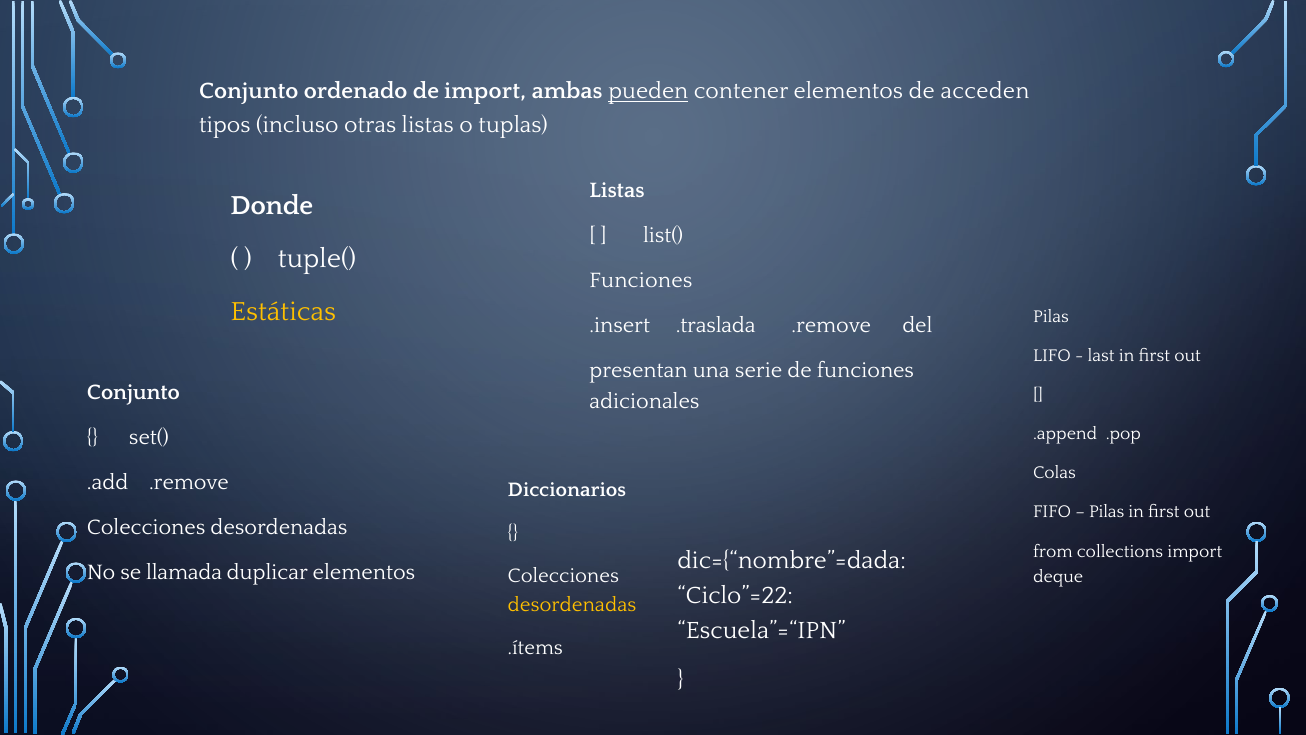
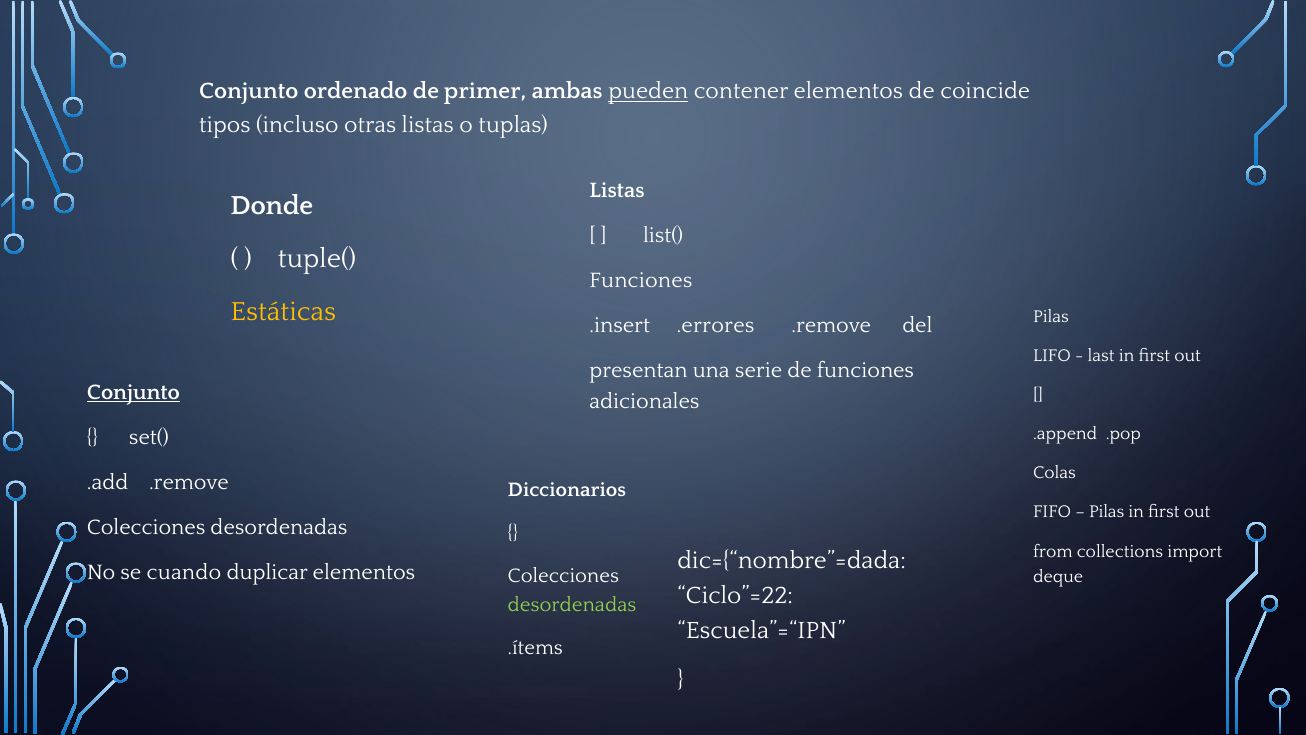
de import: import -> primer
acceden: acceden -> coincide
.traslada: .traslada -> .errores
Conjunto at (133, 392) underline: none -> present
llamada: llamada -> cuando
desordenadas at (572, 605) colour: yellow -> light green
